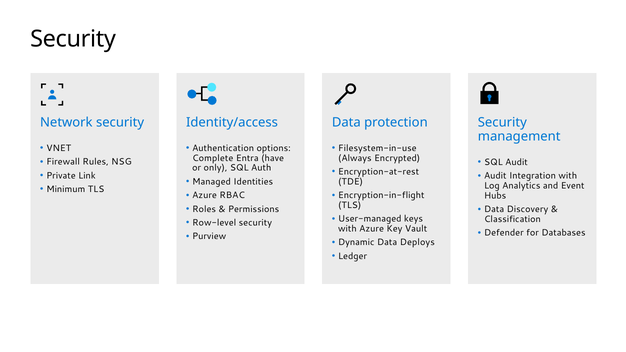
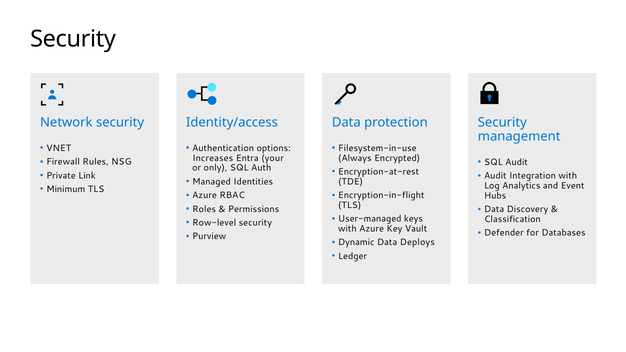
Complete: Complete -> Increases
have: have -> your
